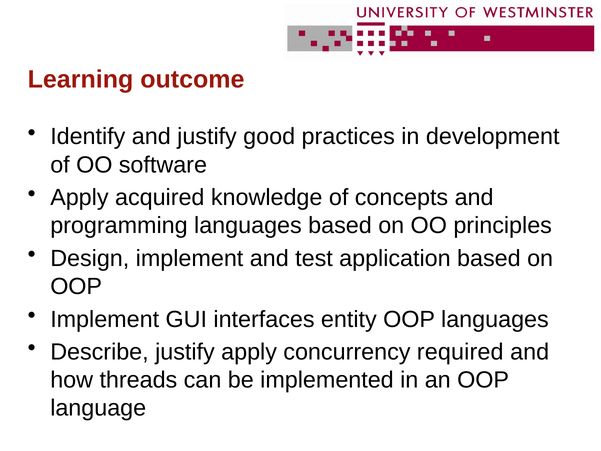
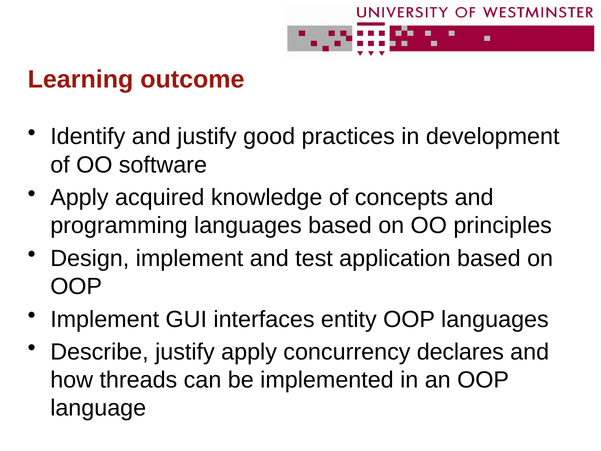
required: required -> declares
